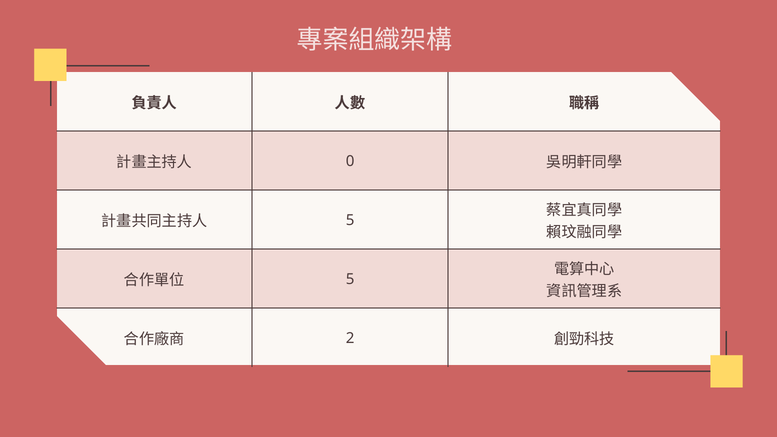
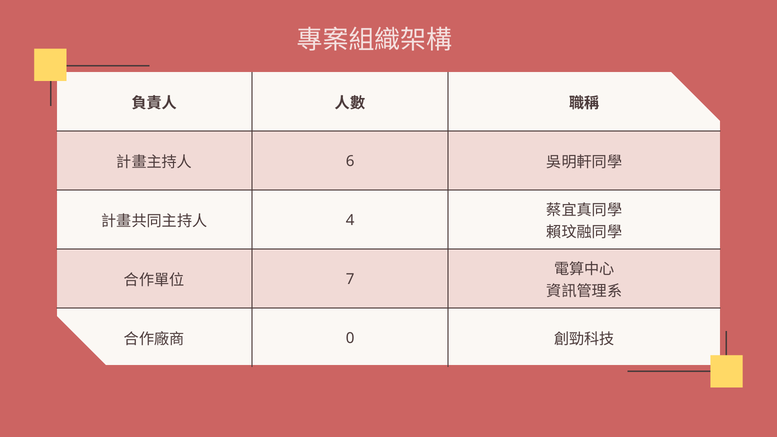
0: 0 -> 6
5 at (350, 220): 5 -> 4
5 at (350, 280): 5 -> 7
2: 2 -> 0
